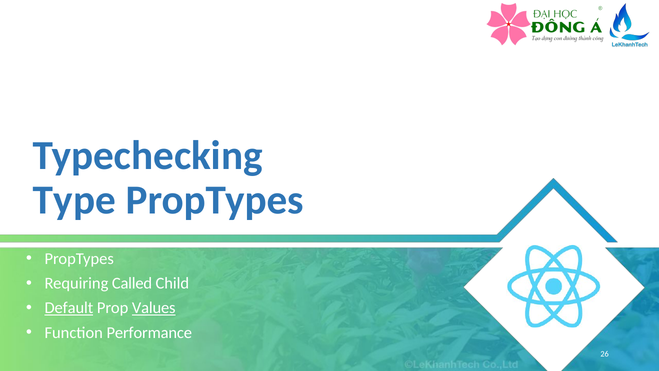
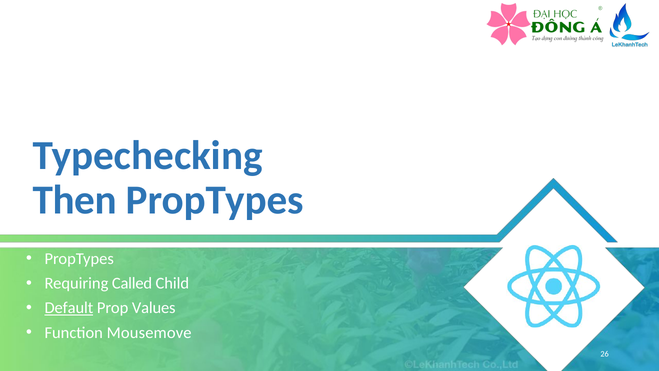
Type: Type -> Then
Values underline: present -> none
Performance: Performance -> Mousemove
